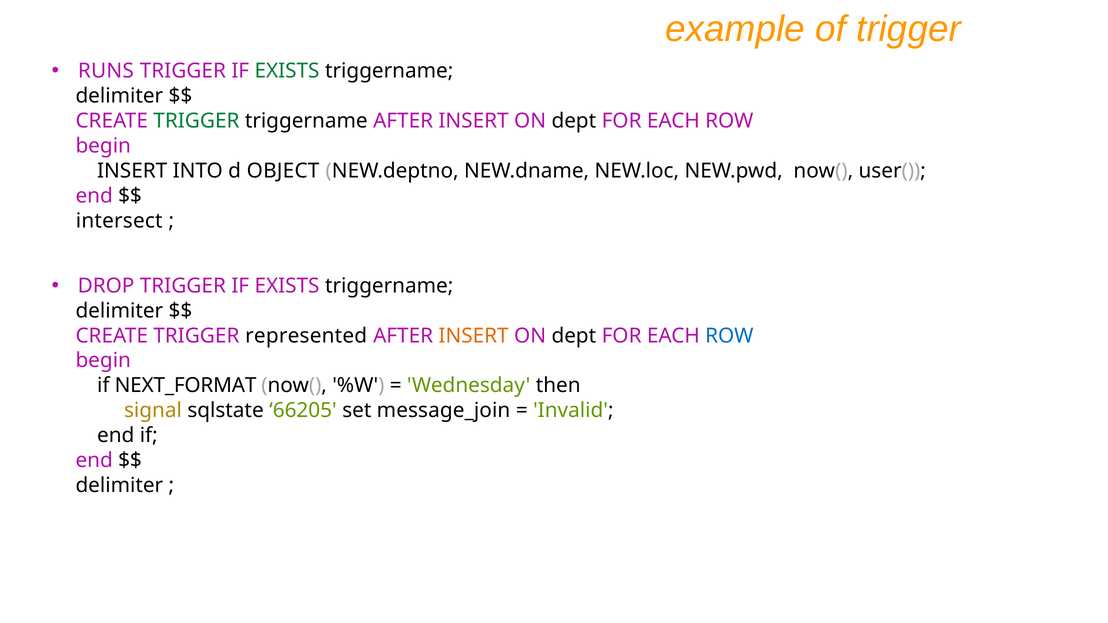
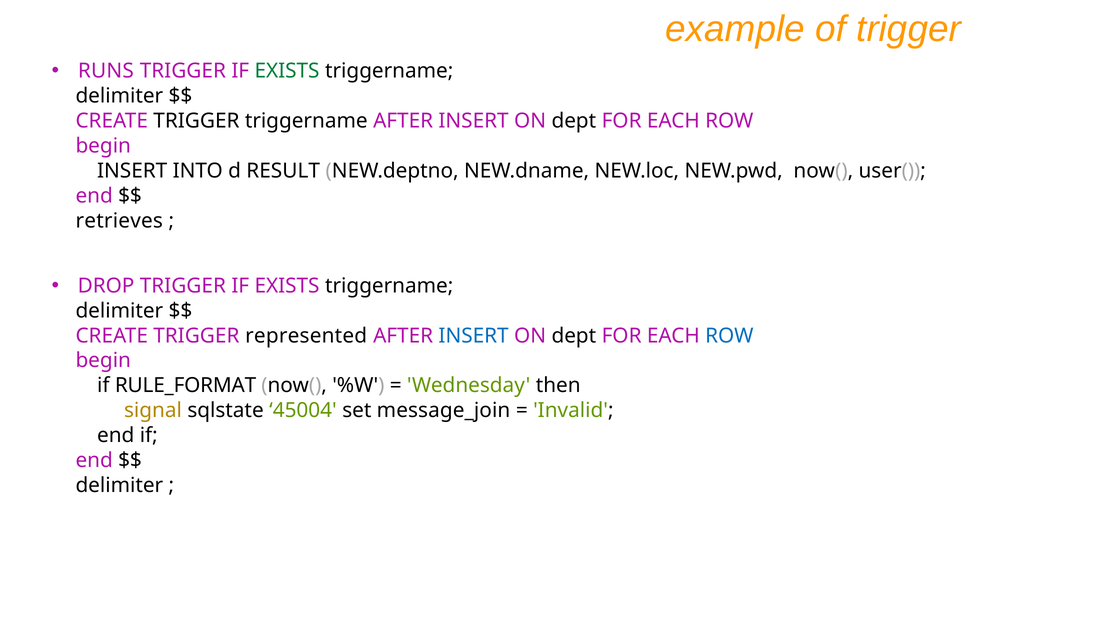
TRIGGER at (196, 121) colour: green -> black
OBJECT: OBJECT -> RESULT
intersect: intersect -> retrieves
INSERT at (474, 336) colour: orange -> blue
NEXT_FORMAT: NEXT_FORMAT -> RULE_FORMAT
66205: 66205 -> 45004
